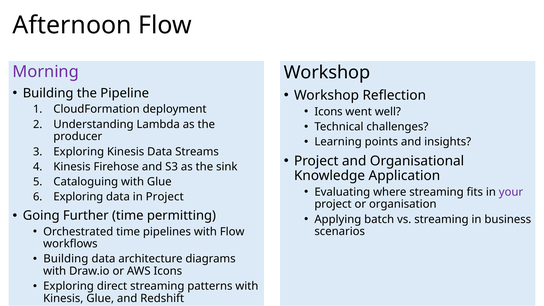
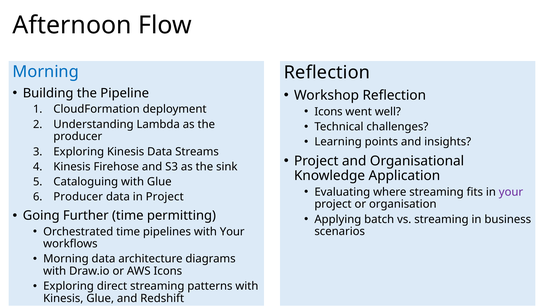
Morning at (46, 72) colour: purple -> blue
Workshop at (327, 73): Workshop -> Reflection
Exploring at (78, 197): Exploring -> Producer
with Flow: Flow -> Your
Building at (66, 259): Building -> Morning
